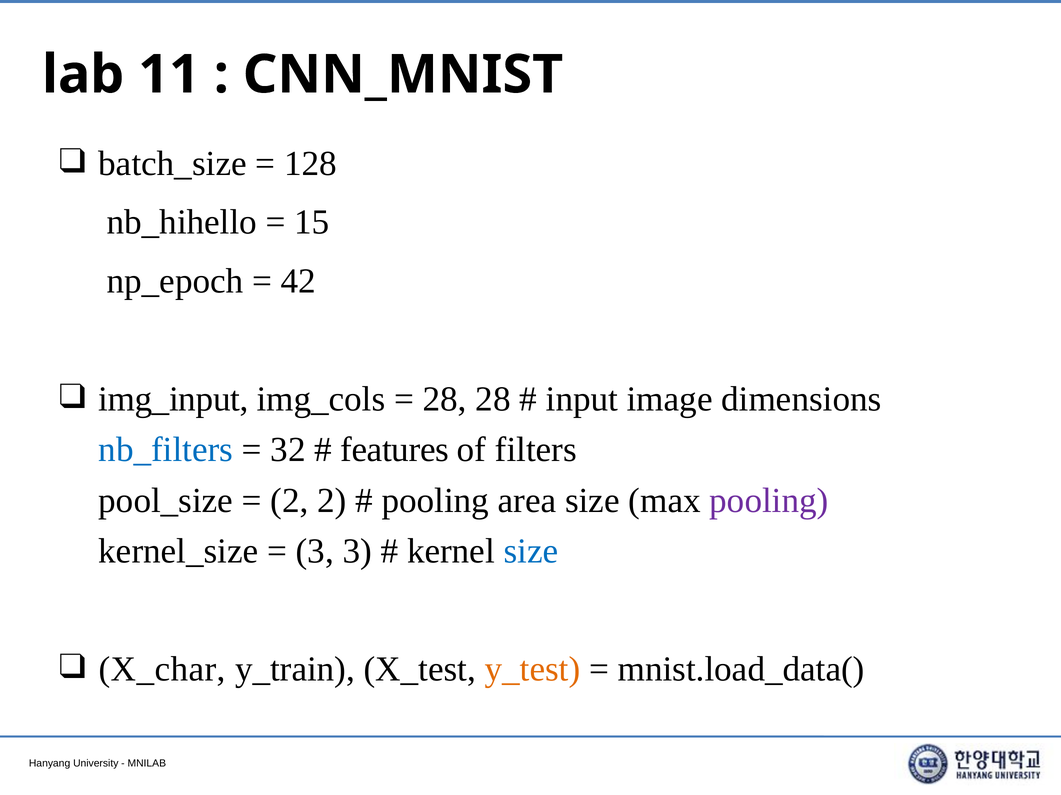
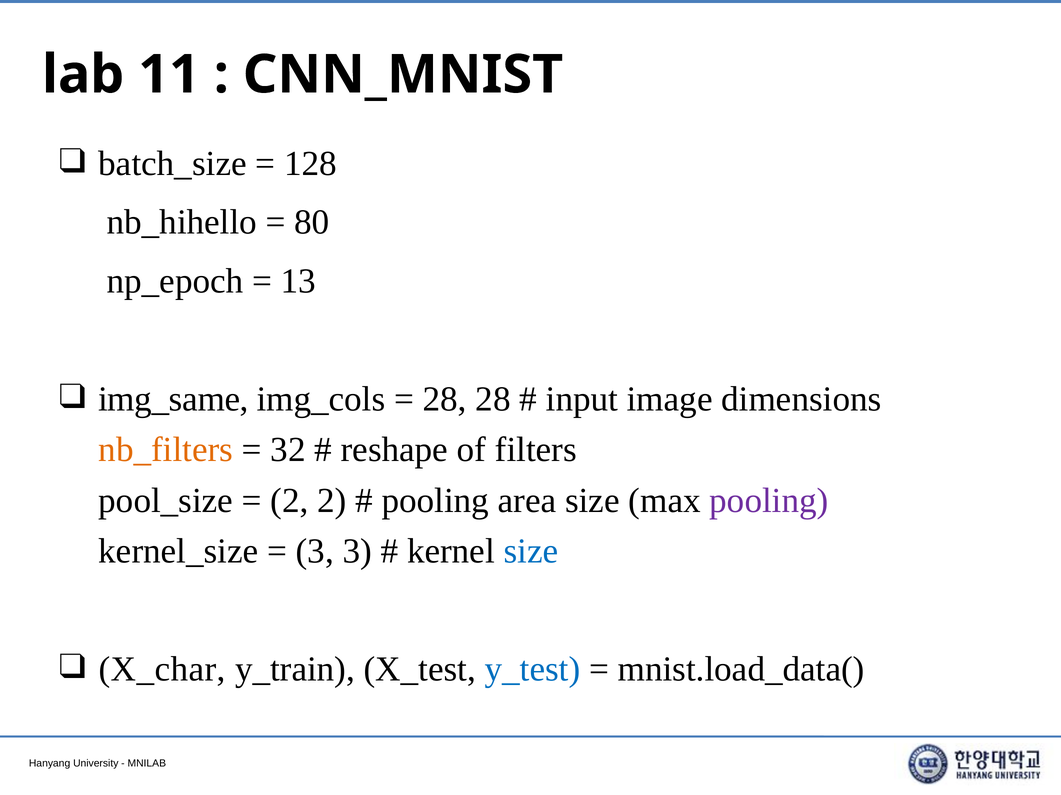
15: 15 -> 80
42: 42 -> 13
img_input: img_input -> img_same
nb_filters colour: blue -> orange
features: features -> reshape
y_test colour: orange -> blue
